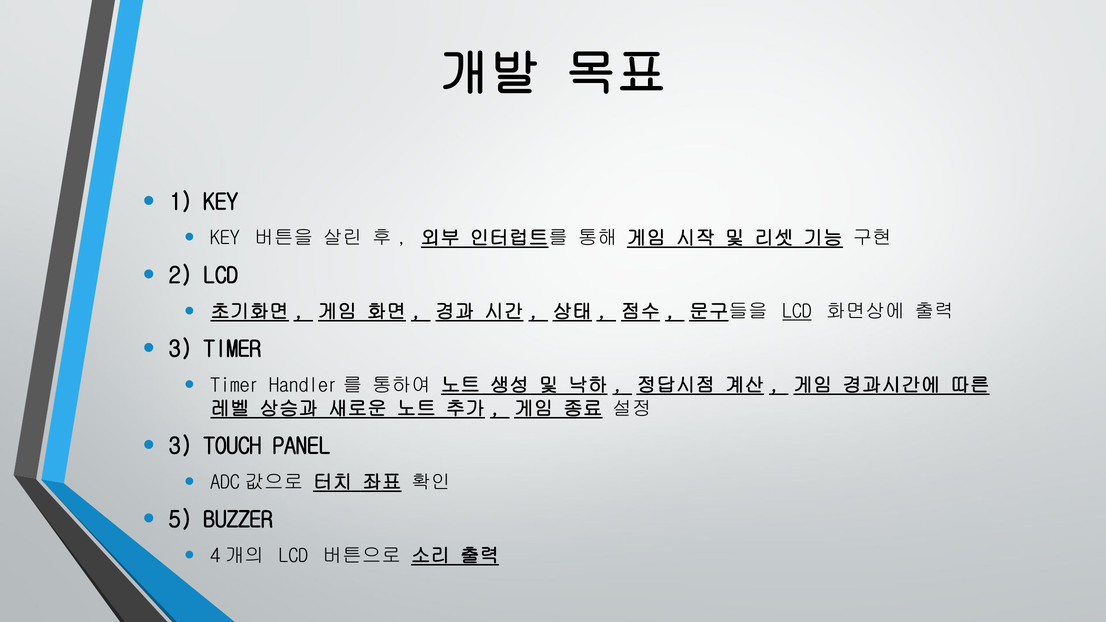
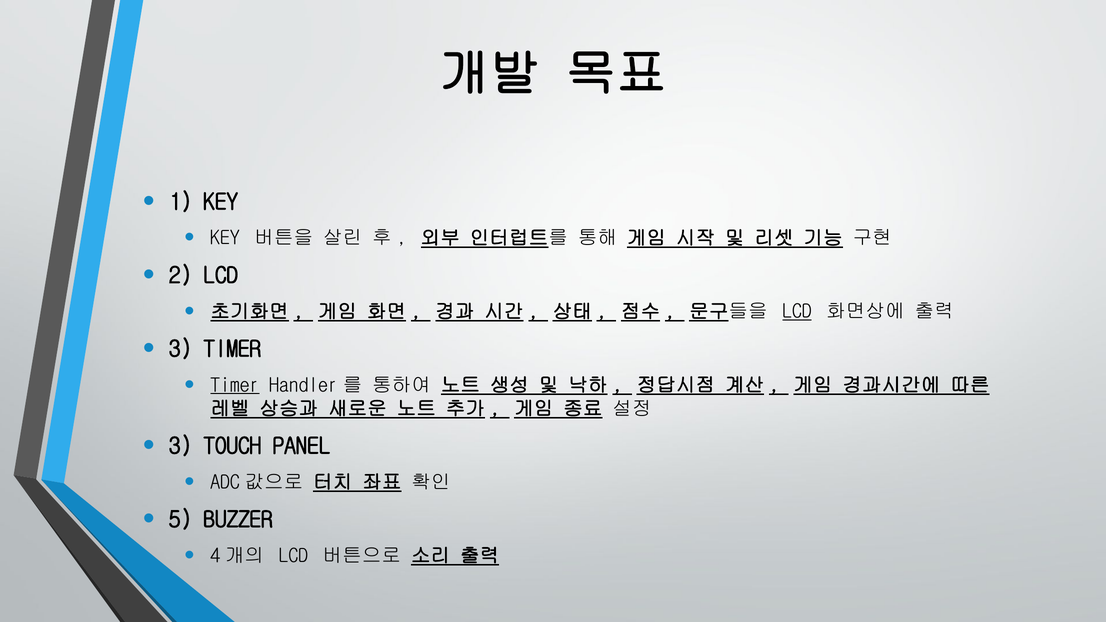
Timer at (235, 385) underline: none -> present
